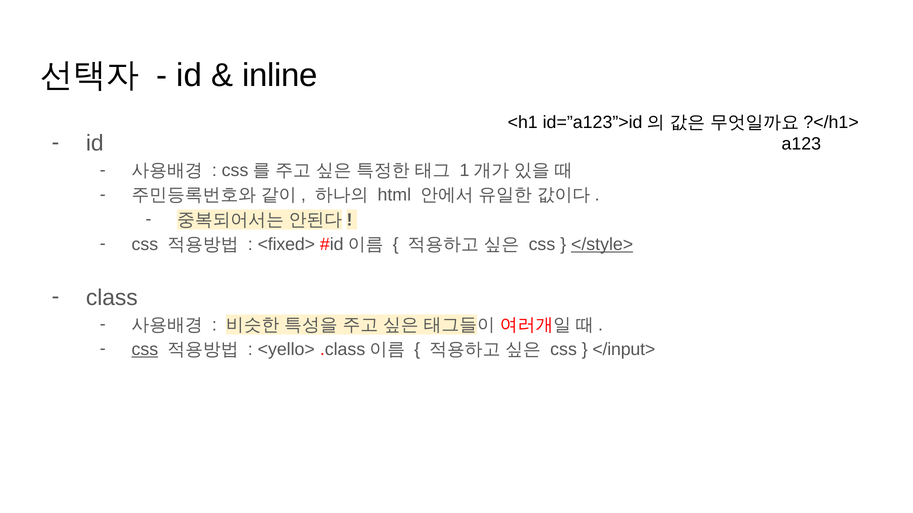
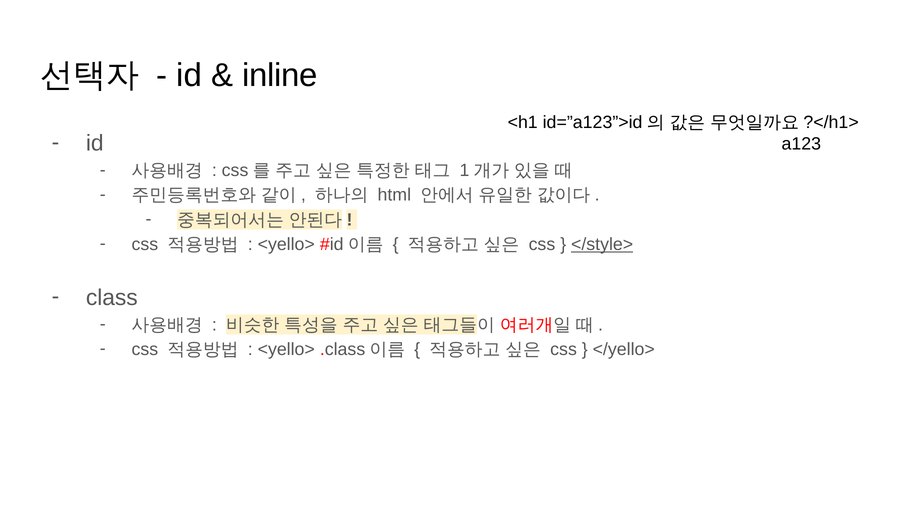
<fixed> at (286, 244): <fixed> -> <yello>
css at (145, 350) underline: present -> none
</input>: </input> -> </yello>
